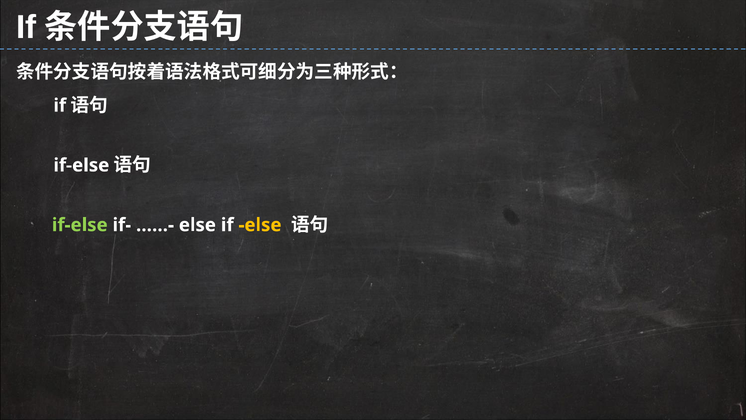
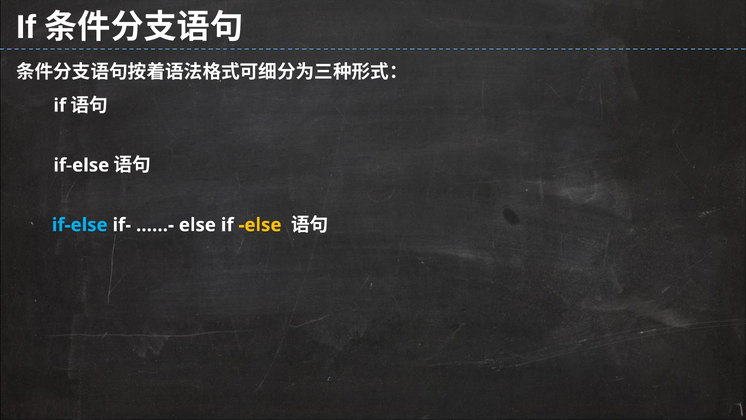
if-else at (80, 225) colour: light green -> light blue
